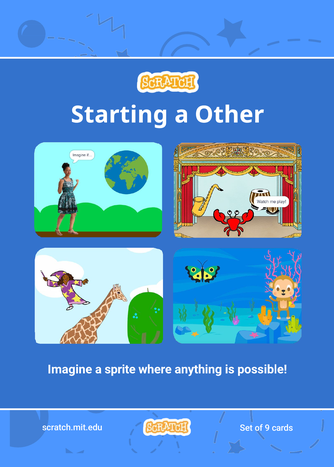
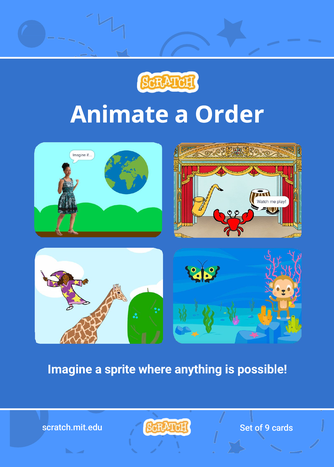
Starting: Starting -> Animate
Other: Other -> Order
